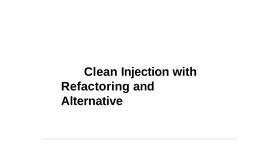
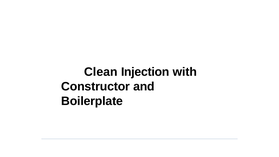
Refactoring: Refactoring -> Constructor
Alternative: Alternative -> Boilerplate
